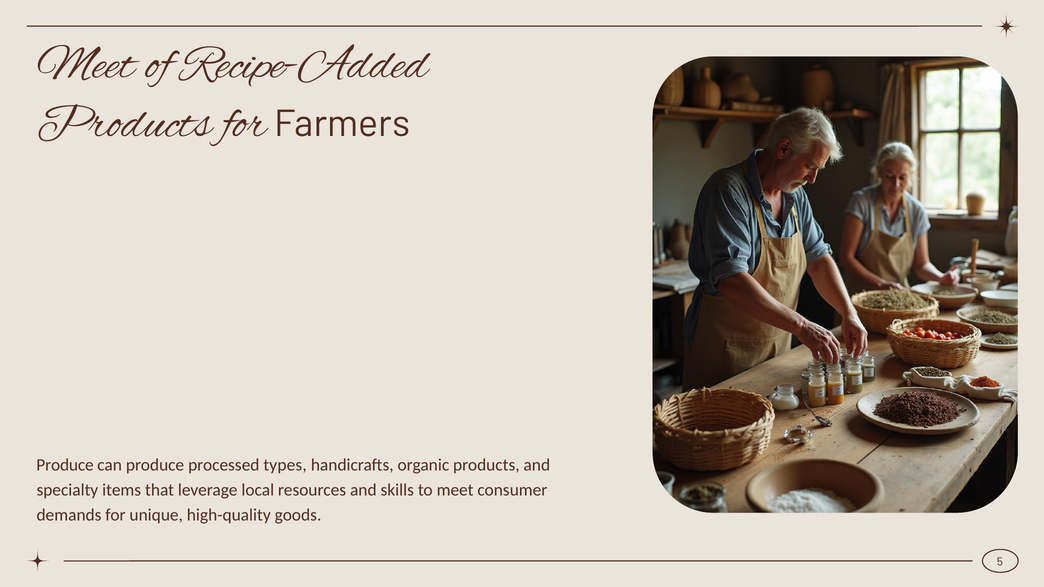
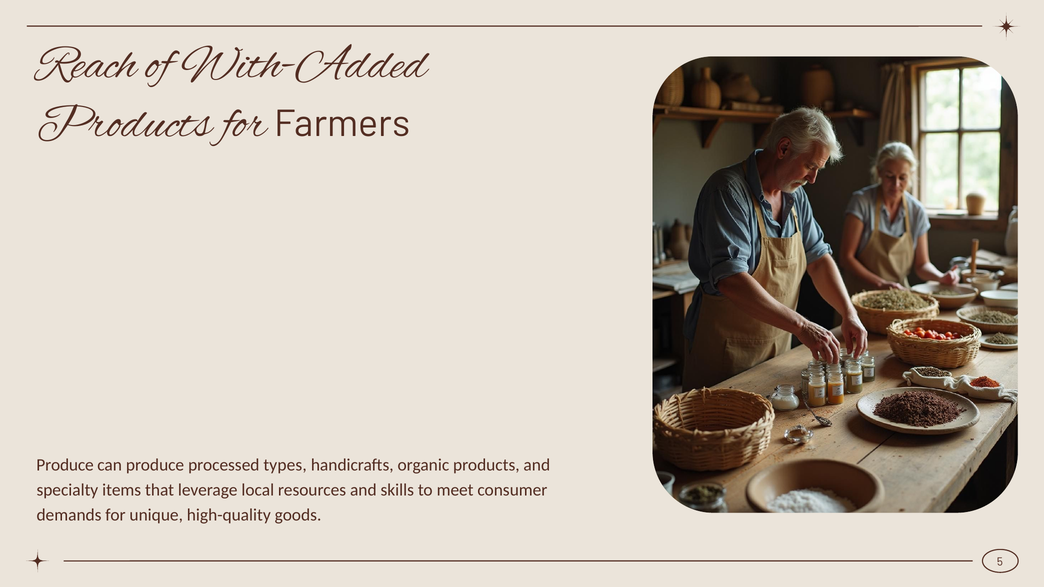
Meet at (86, 61): Meet -> Reach
Recipe-Added: Recipe-Added -> With-Added
